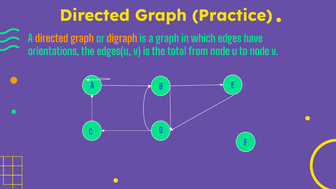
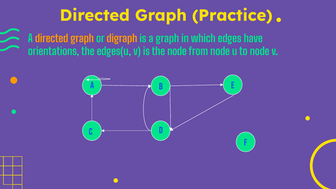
the total: total -> node
